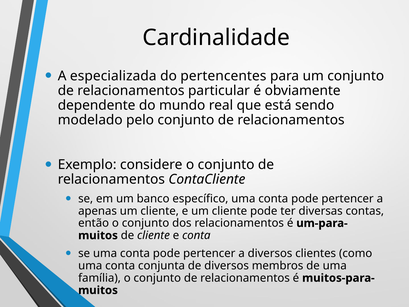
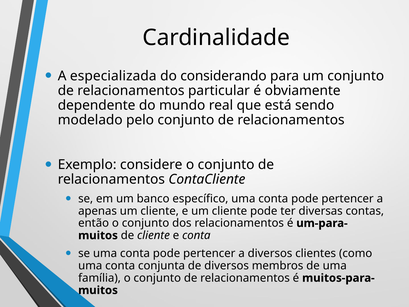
pertencentes: pertencentes -> considerando
